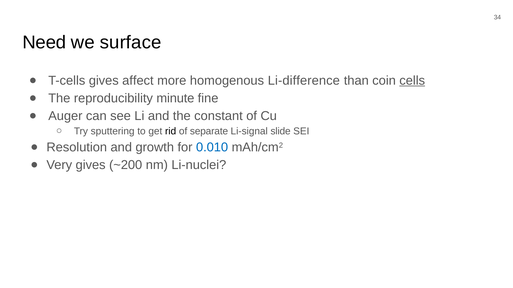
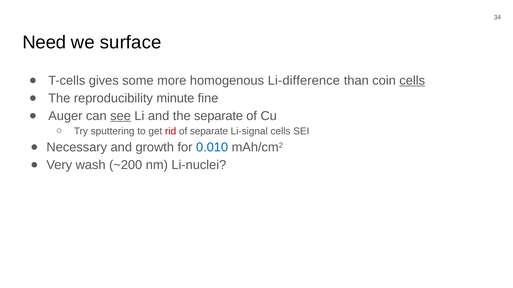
affect: affect -> some
see underline: none -> present
the constant: constant -> separate
rid colour: black -> red
Li-signal slide: slide -> cells
Resolution: Resolution -> Necessary
Very gives: gives -> wash
